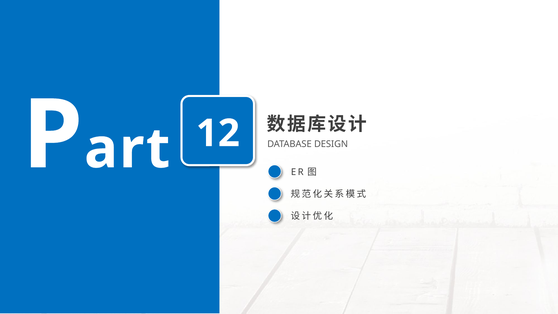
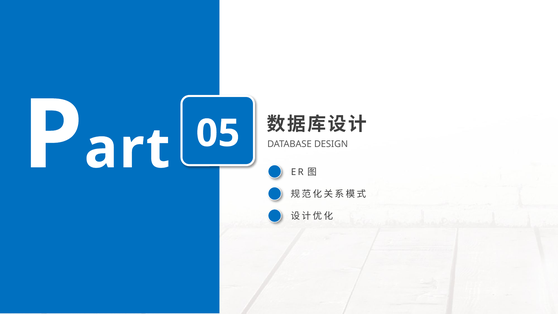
12: 12 -> 05
